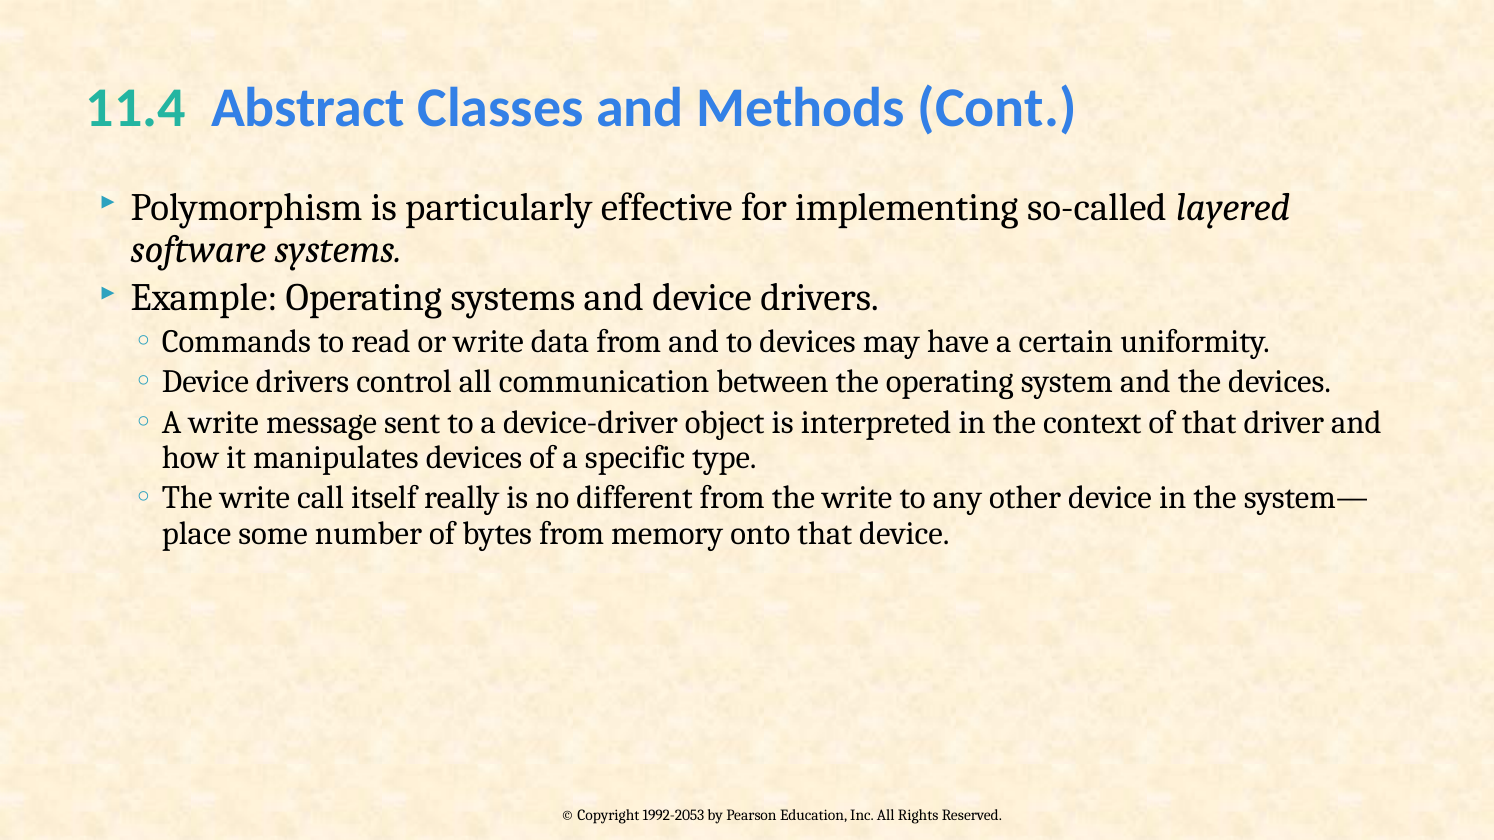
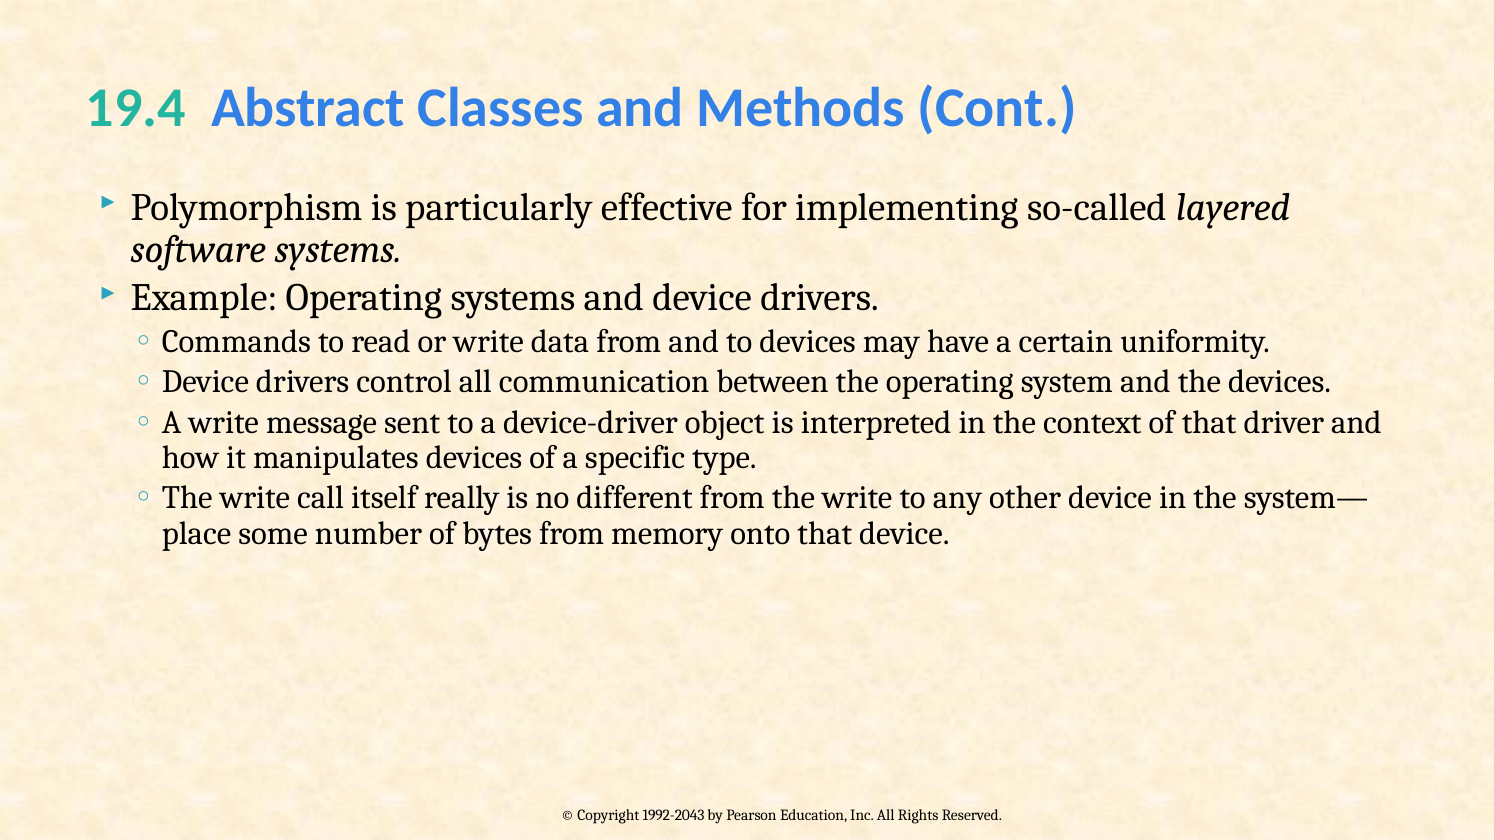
11.4: 11.4 -> 19.4
1992-2053: 1992-2053 -> 1992-2043
